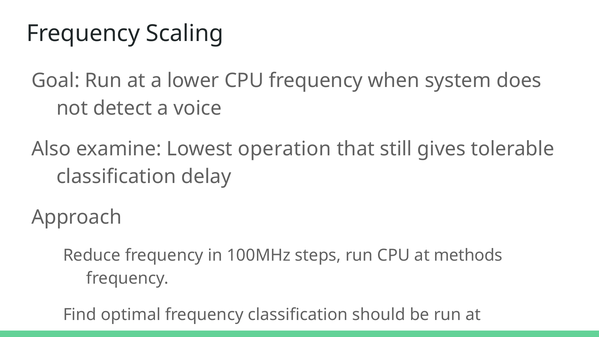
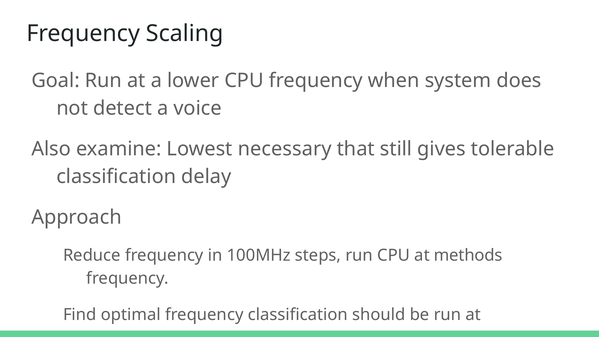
operation: operation -> necessary
